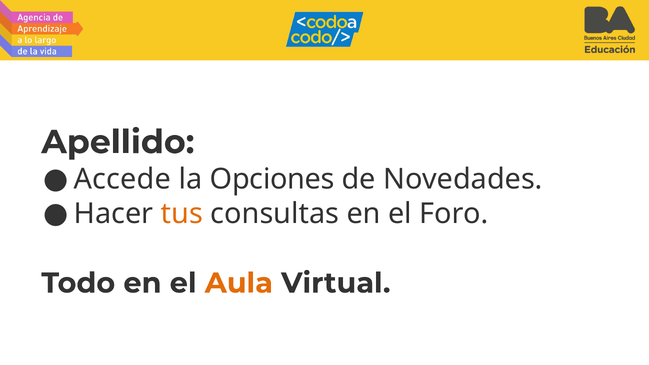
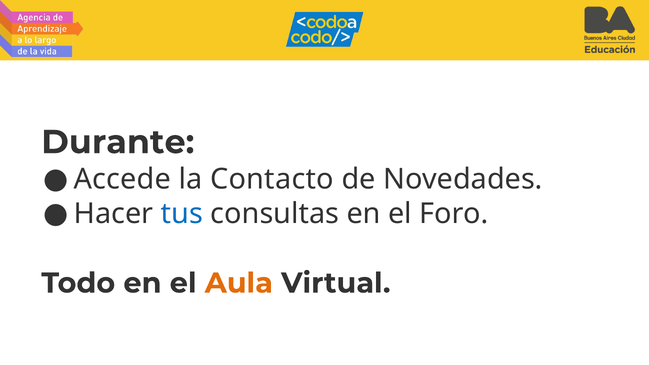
Apellido: Apellido -> Durante
Opciones: Opciones -> Contacto
tus colour: orange -> blue
